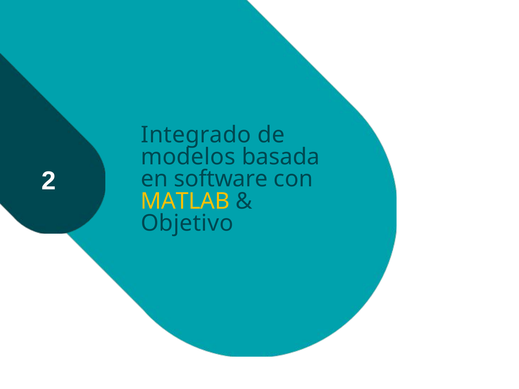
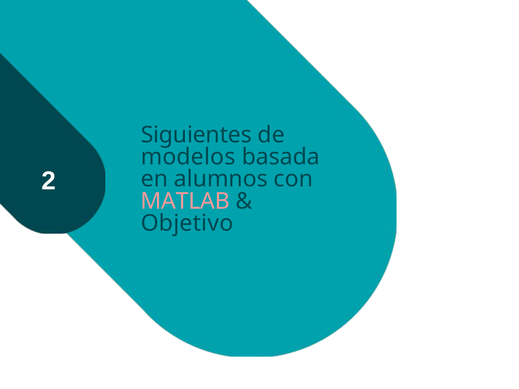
Integrado: Integrado -> Siguientes
software: software -> alumnos
MATLAB colour: yellow -> pink
